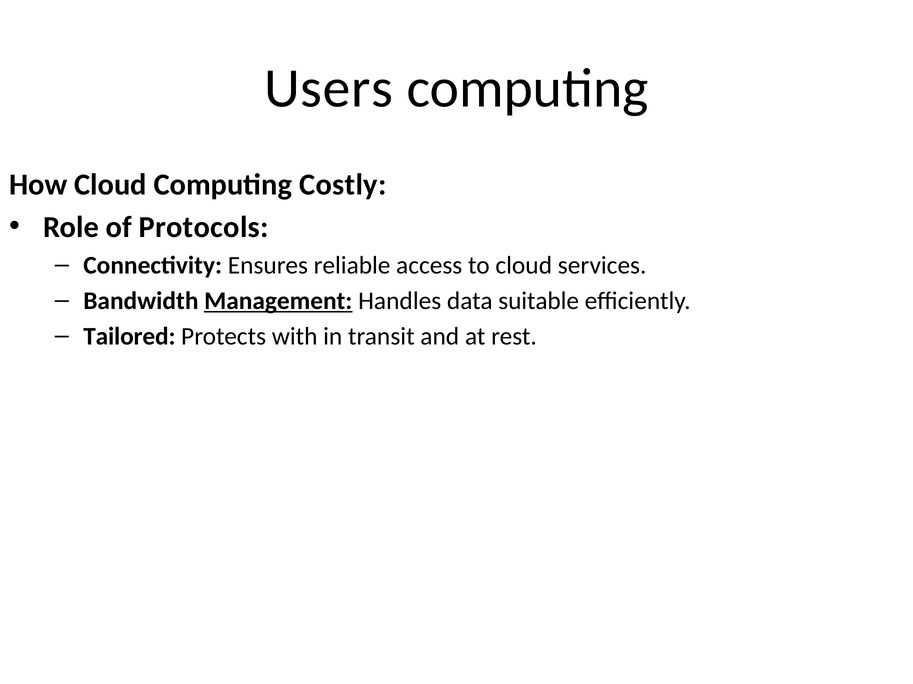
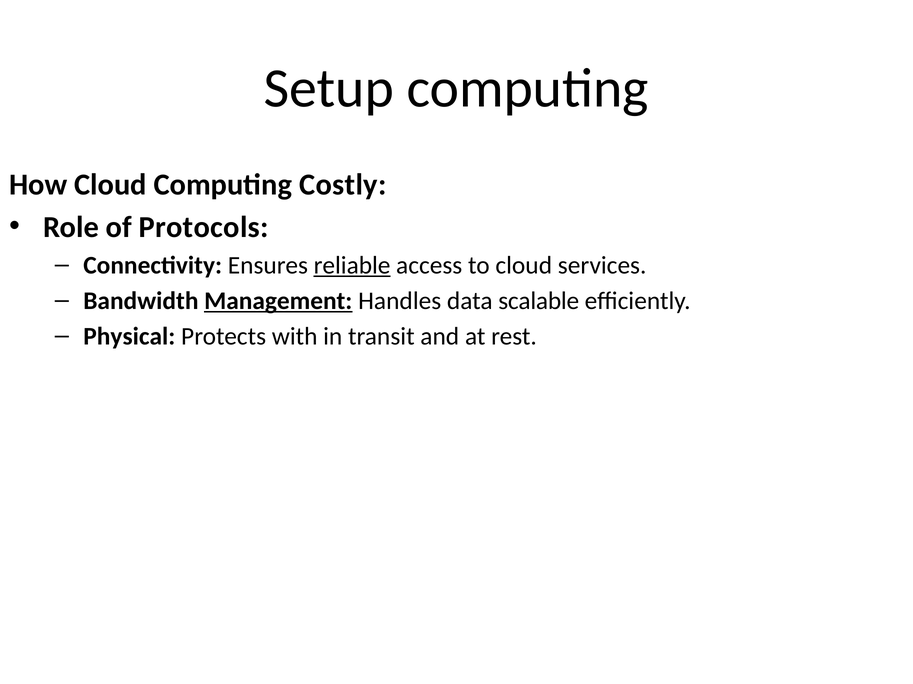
Users: Users -> Setup
reliable underline: none -> present
suitable: suitable -> scalable
Tailored: Tailored -> Physical
